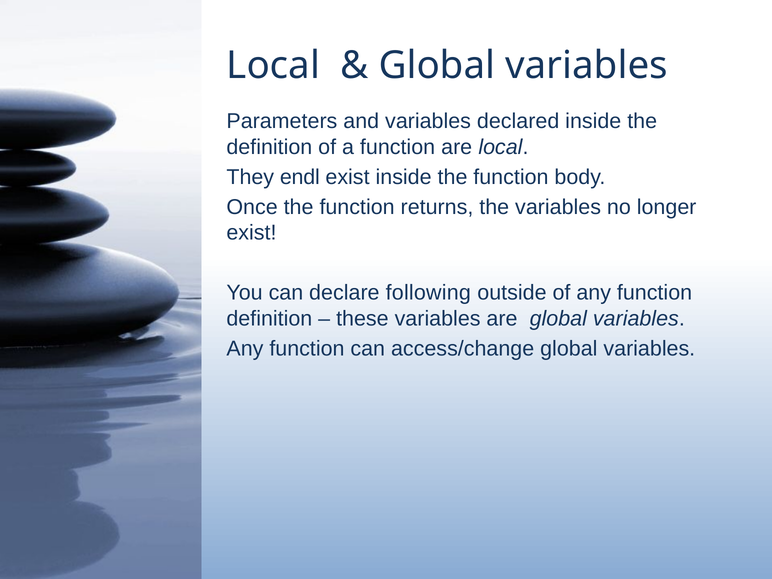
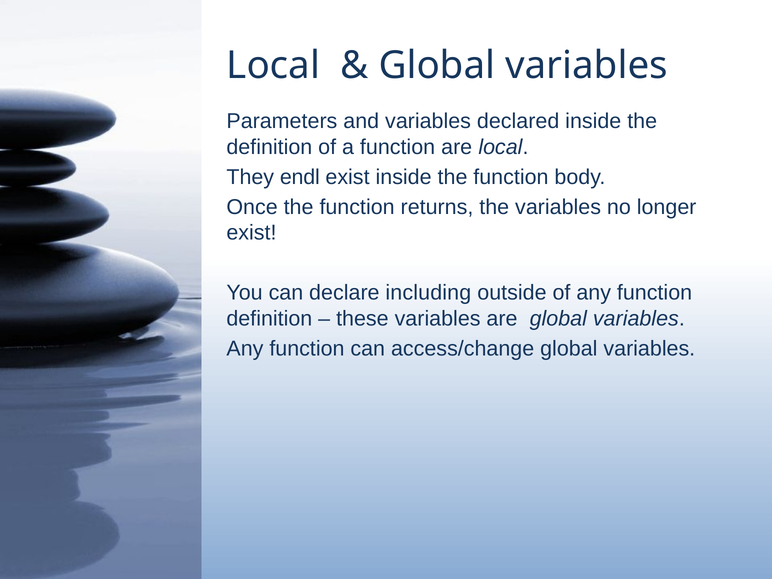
following: following -> including
